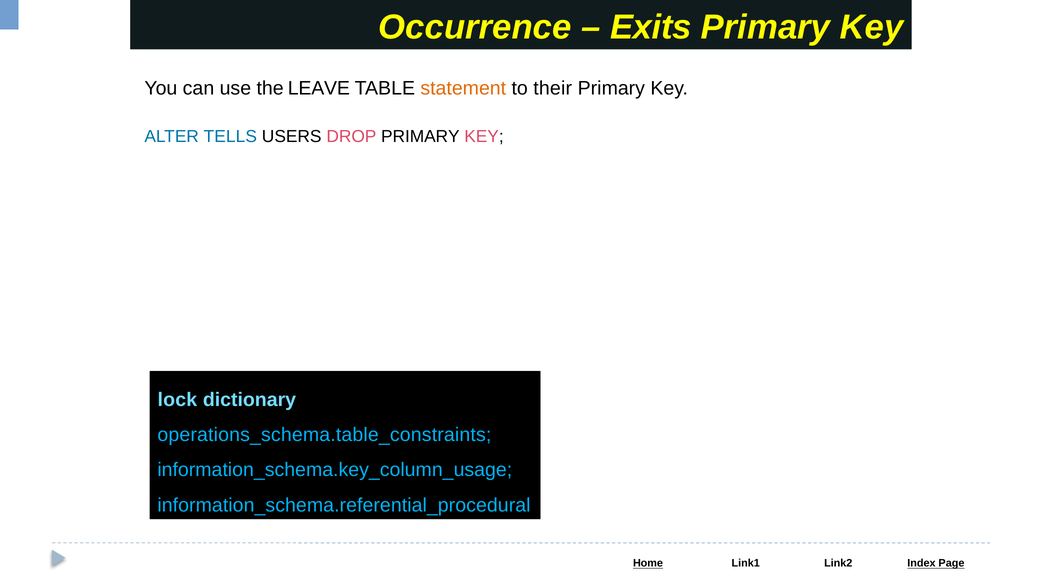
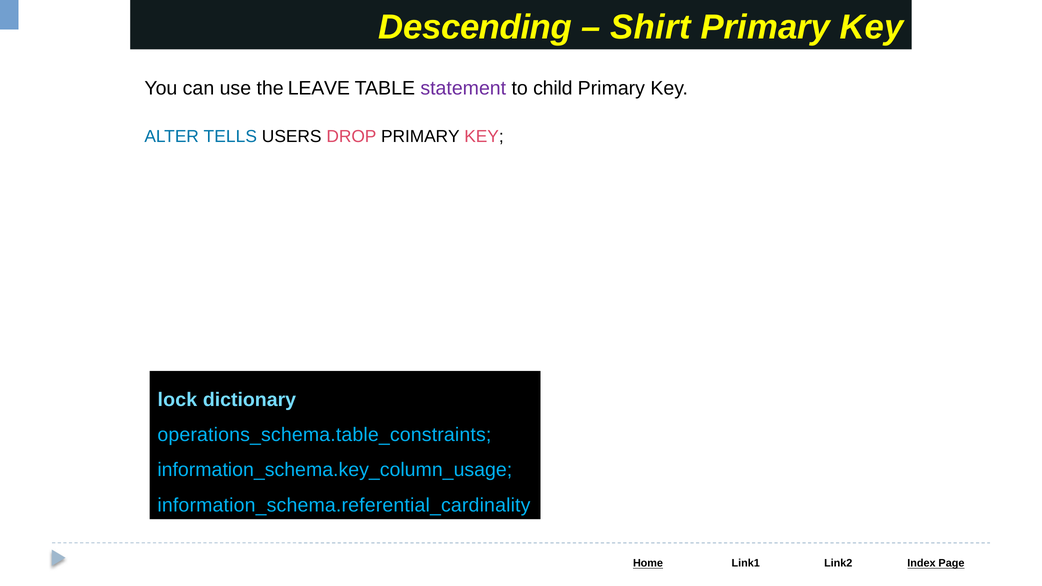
Occurrence: Occurrence -> Descending
Exits: Exits -> Shirt
statement colour: orange -> purple
their: their -> child
information_schema.referential_procedural: information_schema.referential_procedural -> information_schema.referential_cardinality
